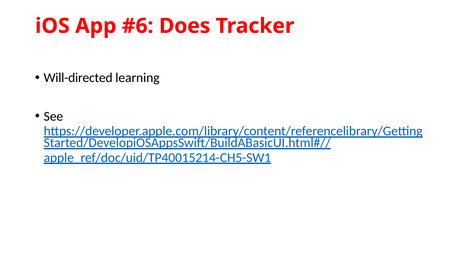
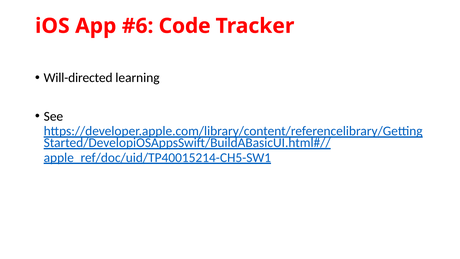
Does: Does -> Code
